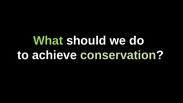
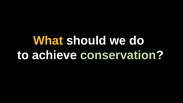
What colour: light green -> yellow
